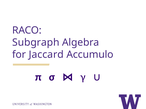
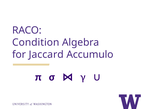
Subgraph: Subgraph -> Condition
